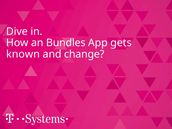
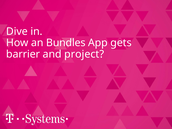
known: known -> barrier
change: change -> project
